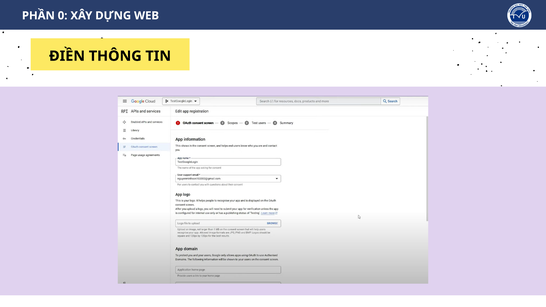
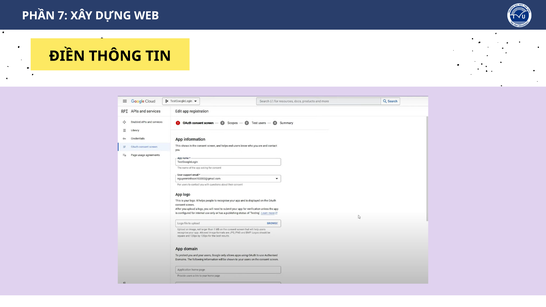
0: 0 -> 7
